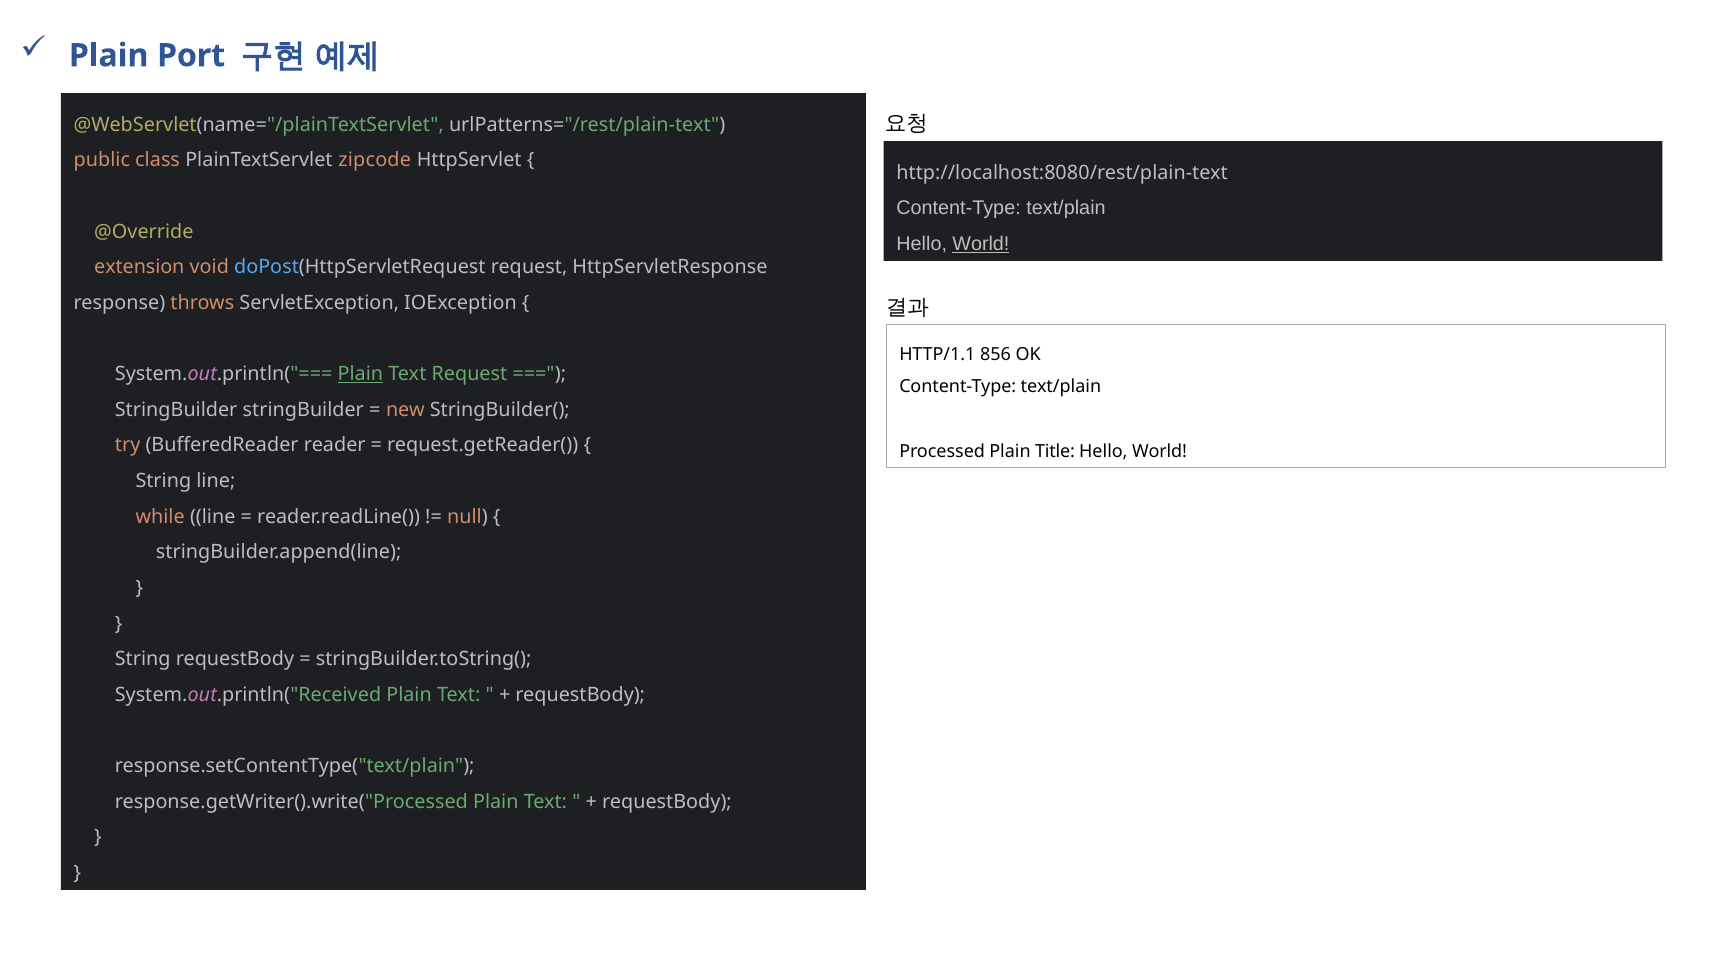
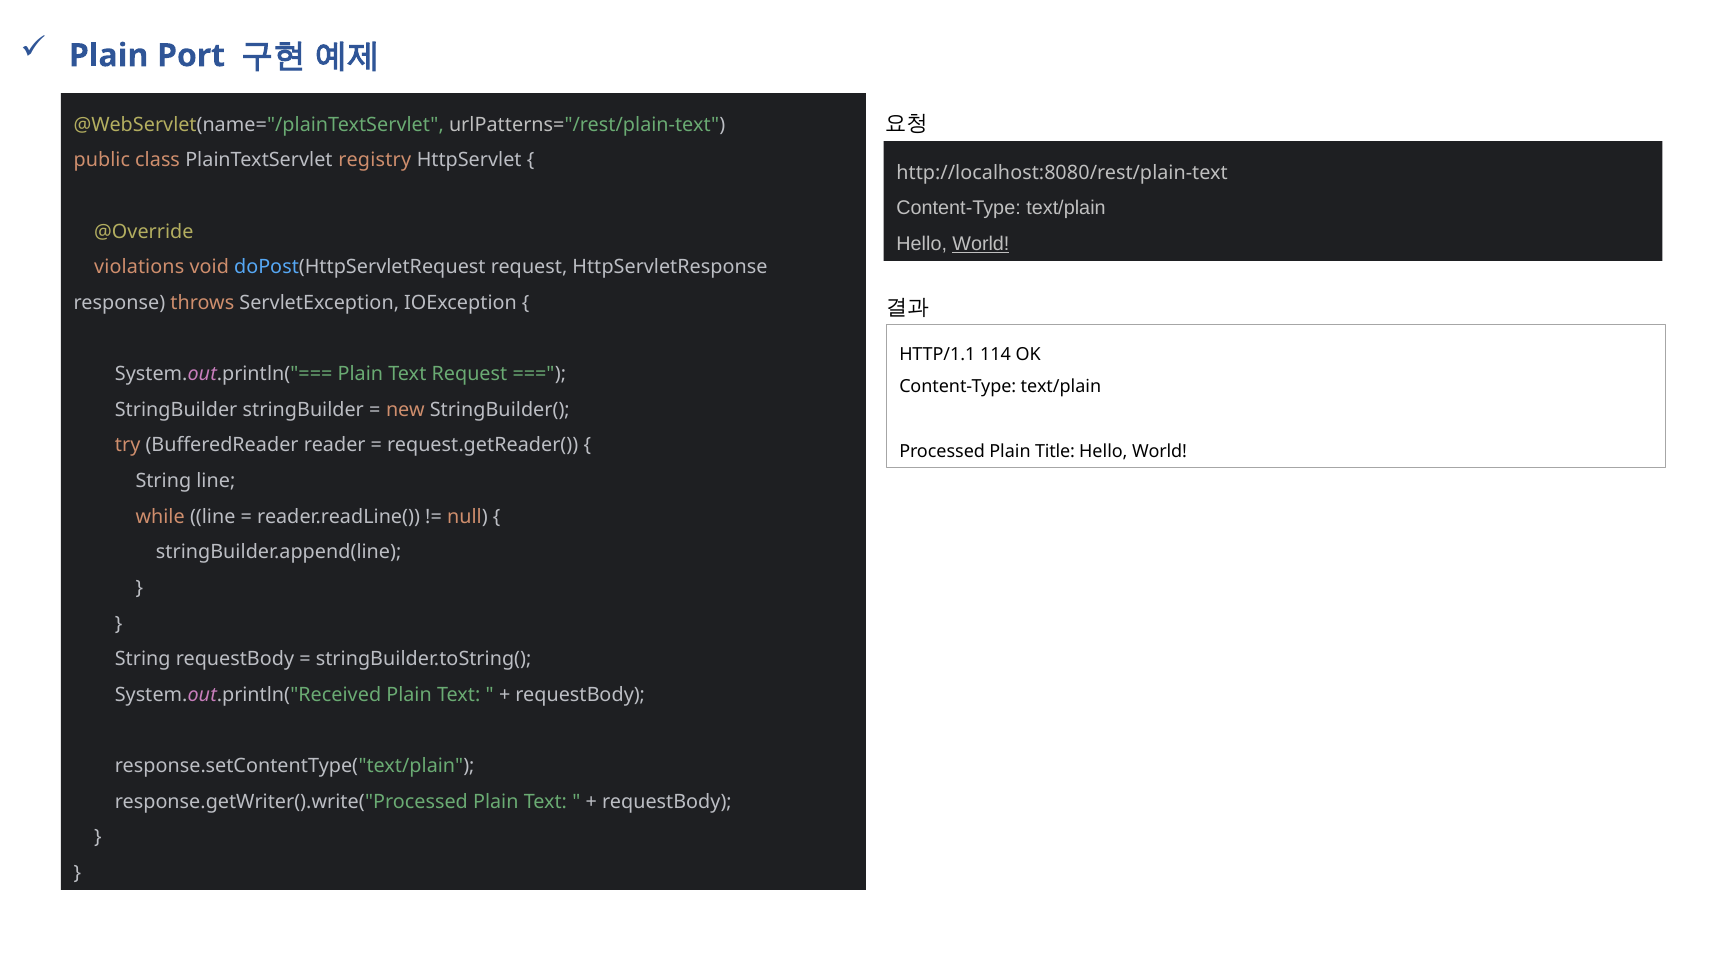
zipcode: zipcode -> registry
extension: extension -> violations
856: 856 -> 114
Plain at (360, 374) underline: present -> none
